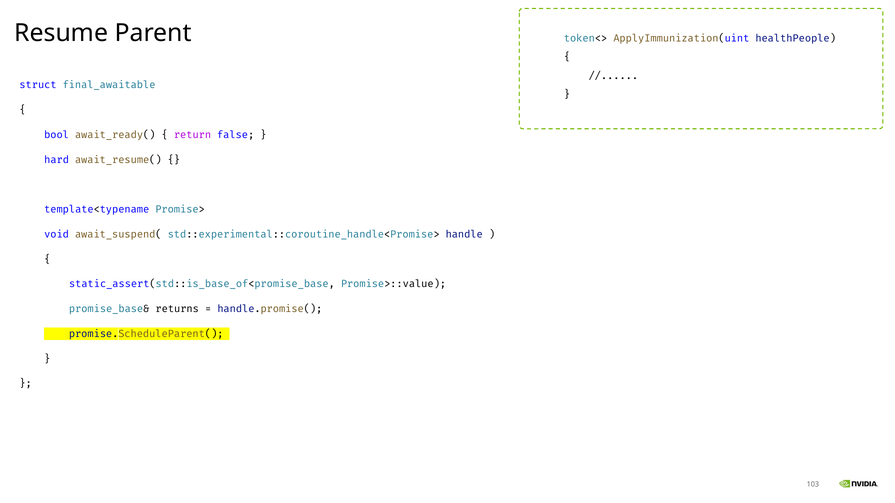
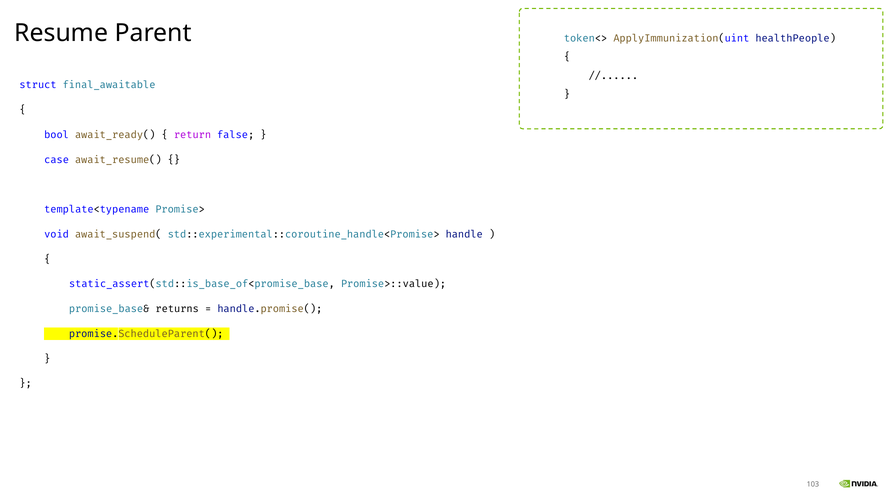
hard: hard -> case
